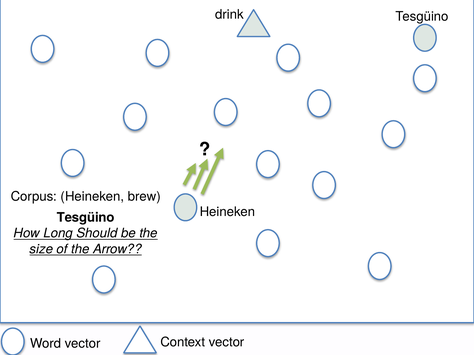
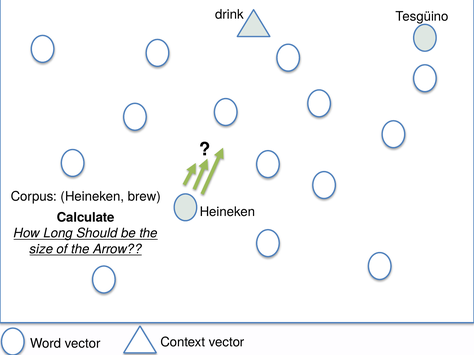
Tesgüino at (86, 218): Tesgüino -> Calculate
